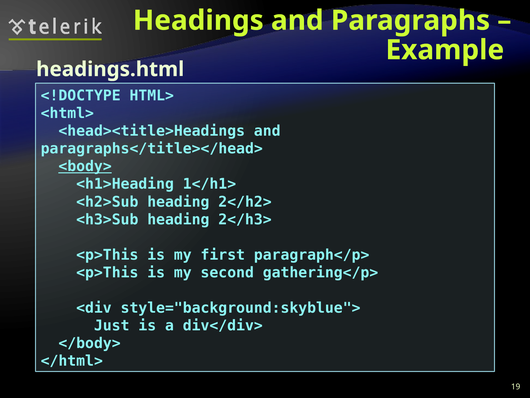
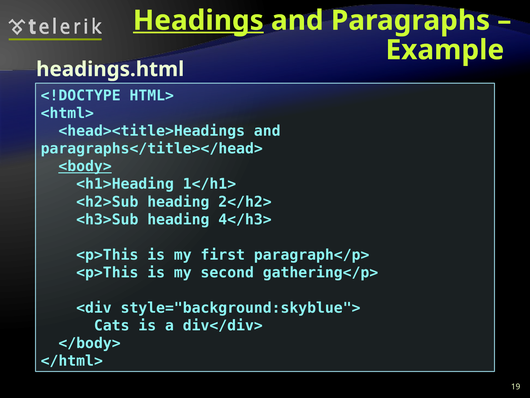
Headings underline: none -> present
2</h3>: 2</h3> -> 4</h3>
Just: Just -> Cats
